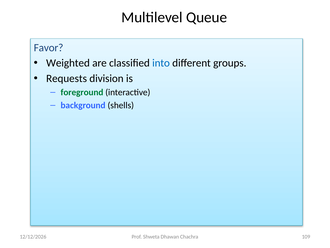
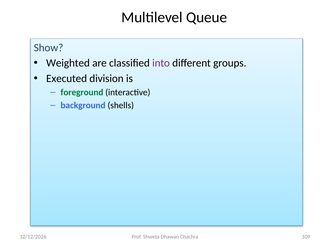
Favor: Favor -> Show
into colour: blue -> purple
Requests: Requests -> Executed
